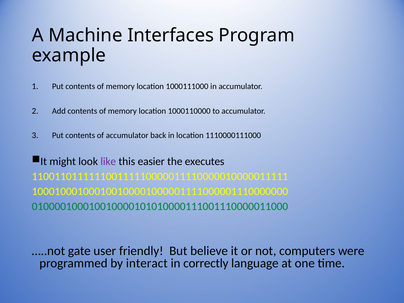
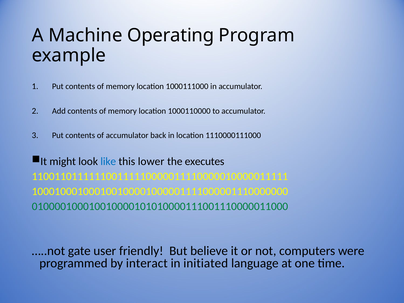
Interfaces: Interfaces -> Operating
like colour: purple -> blue
easier: easier -> lower
correctly: correctly -> initiated
